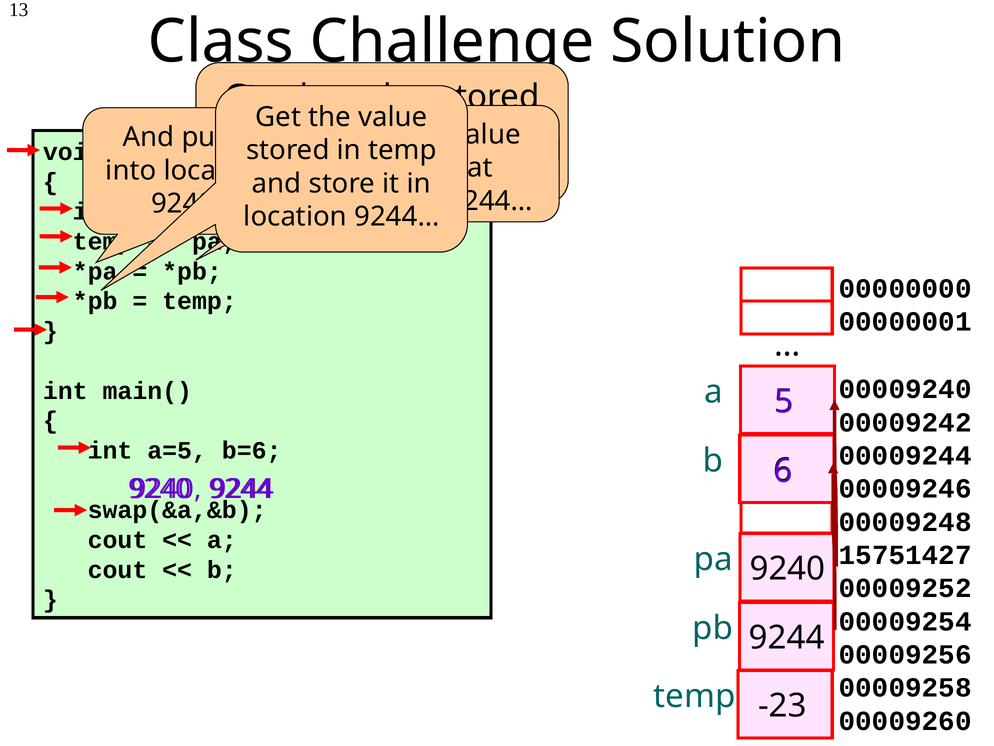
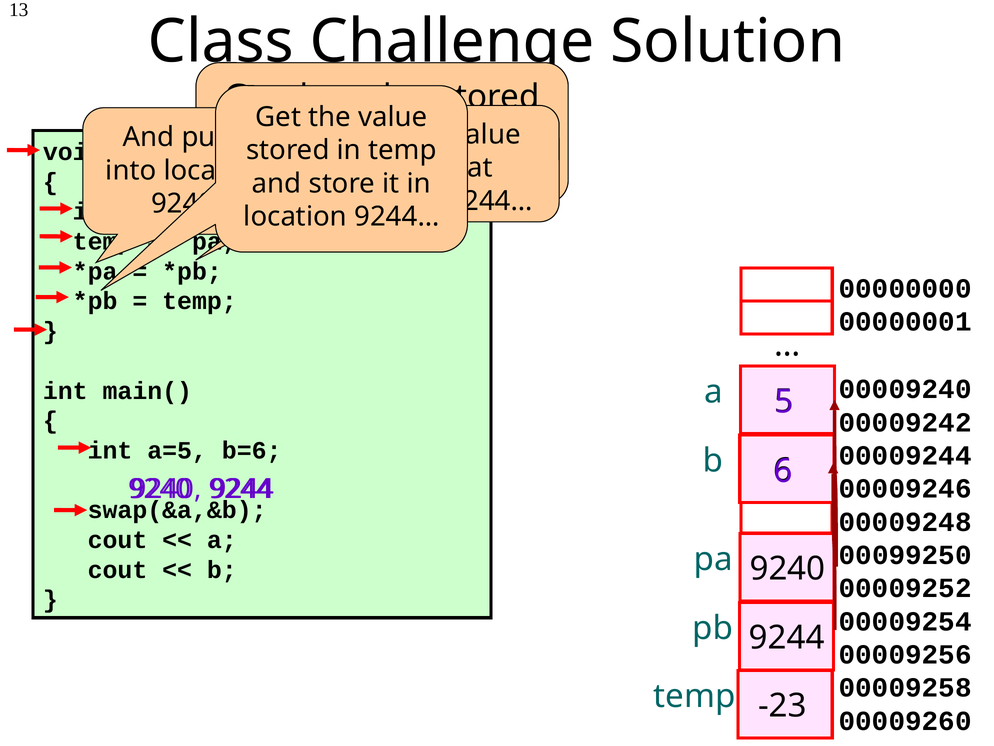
15751427: 15751427 -> 00099250
